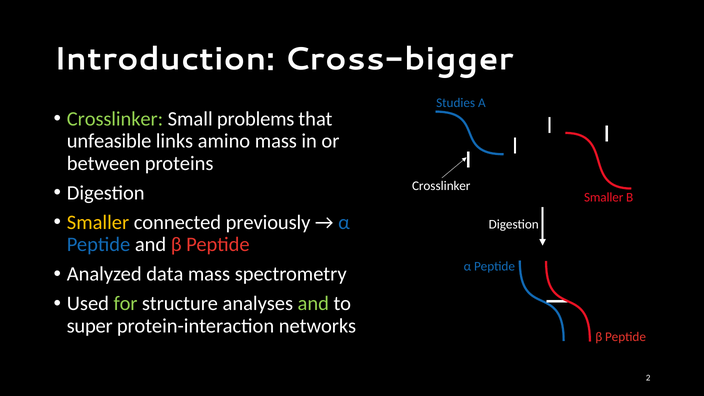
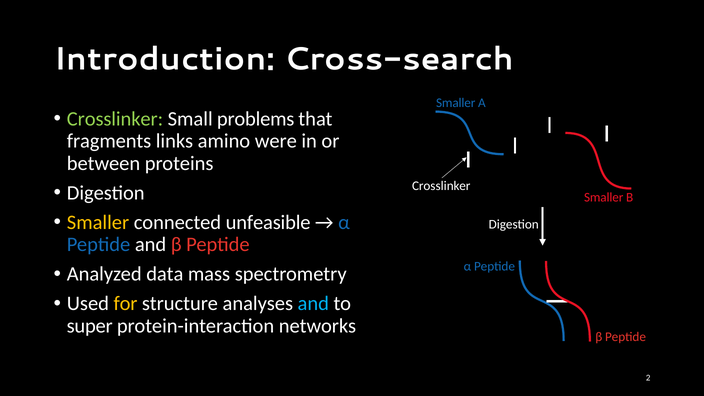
Cross-bigger: Cross-bigger -> Cross-search
Studies at (456, 103): Studies -> Smaller
unfeasible: unfeasible -> fragments
amino mass: mass -> were
previously: previously -> unfeasible
for colour: light green -> yellow
and at (313, 304) colour: light green -> light blue
